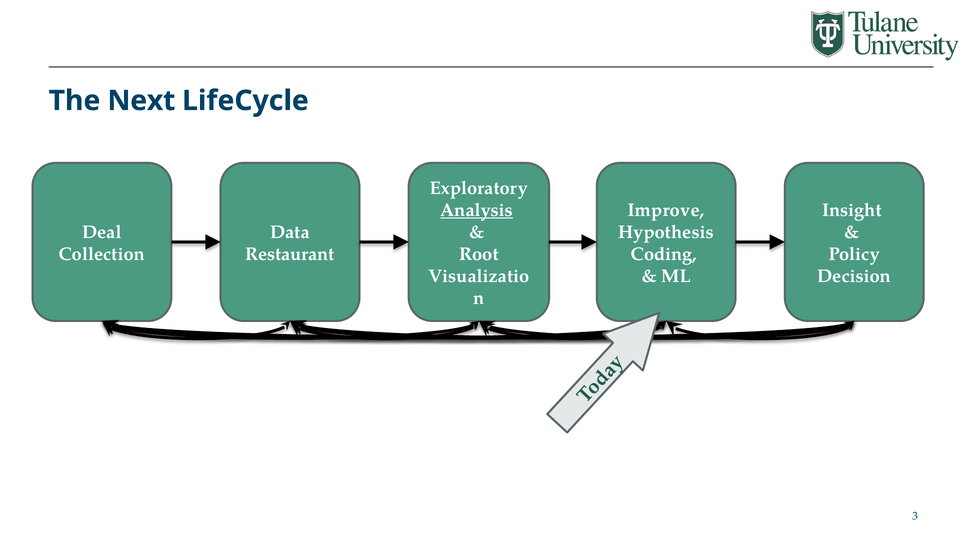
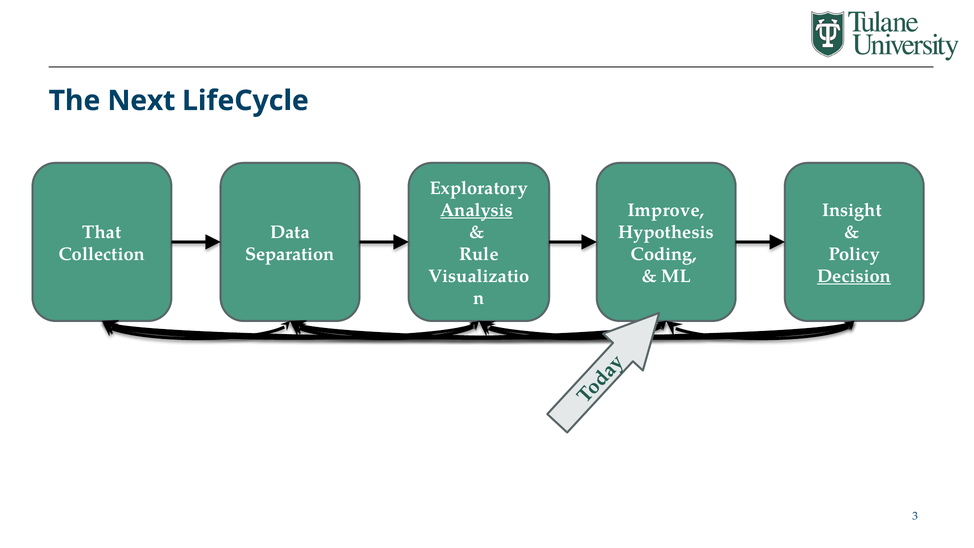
Deal: Deal -> That
Restaurant: Restaurant -> Separation
Root: Root -> Rule
Decision underline: none -> present
